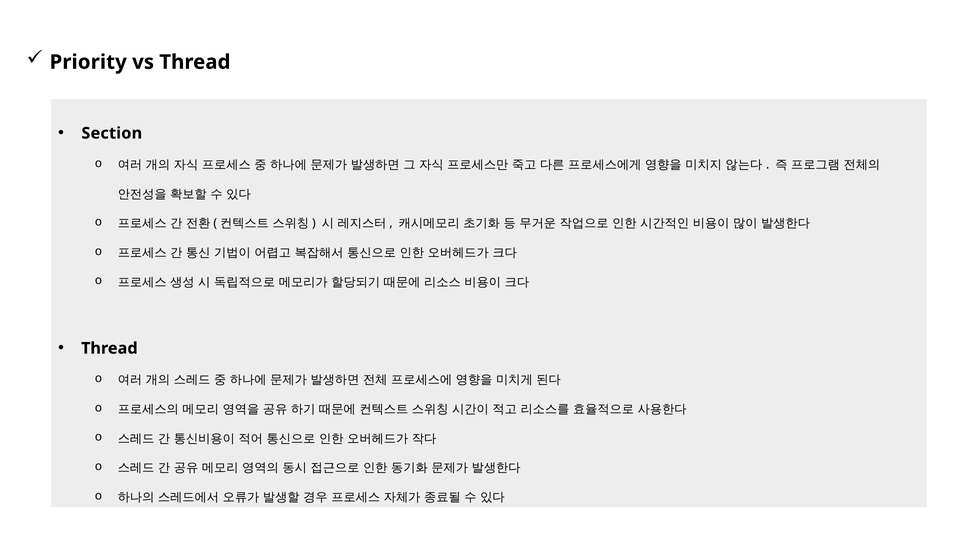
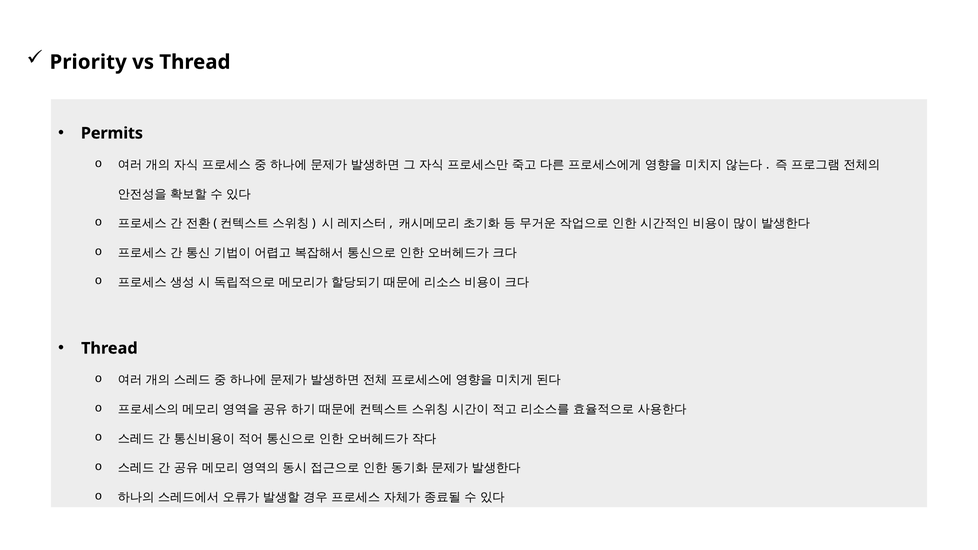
Section: Section -> Permits
